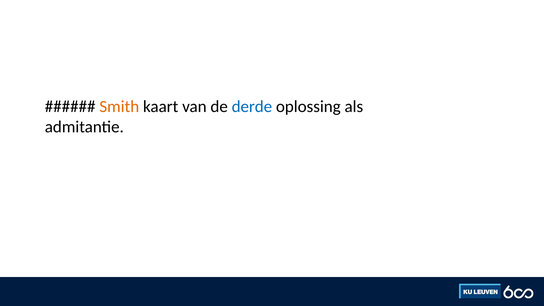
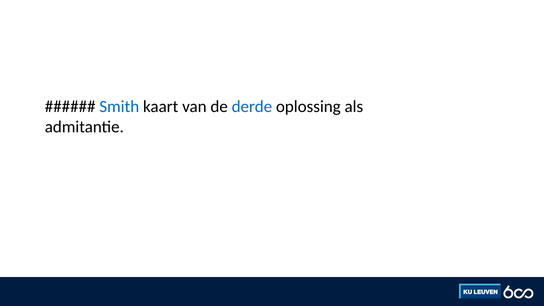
Smith colour: orange -> blue
